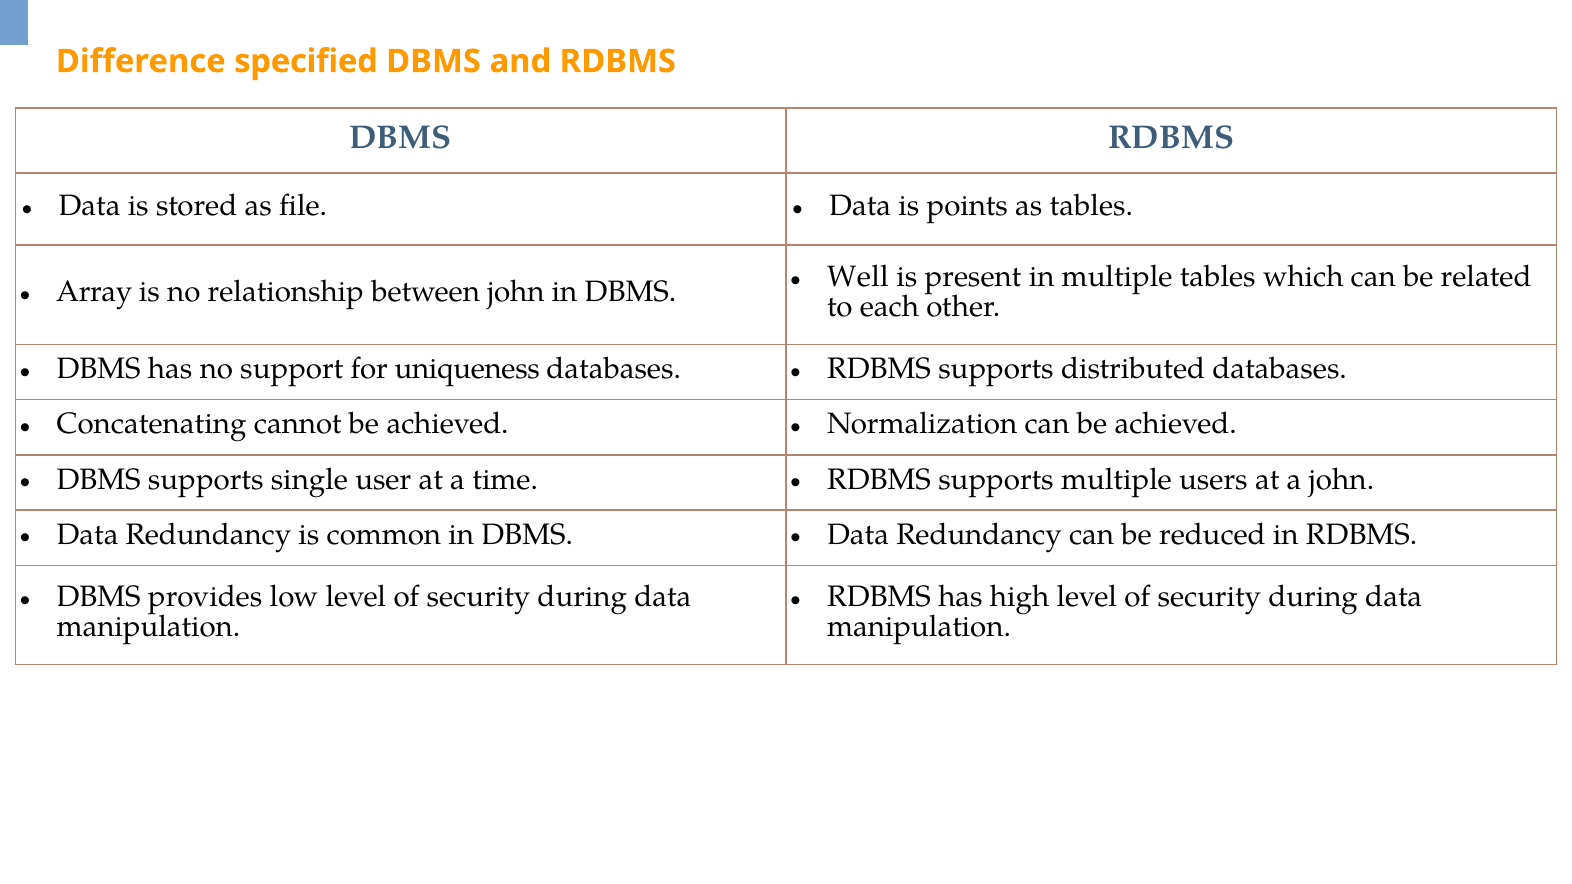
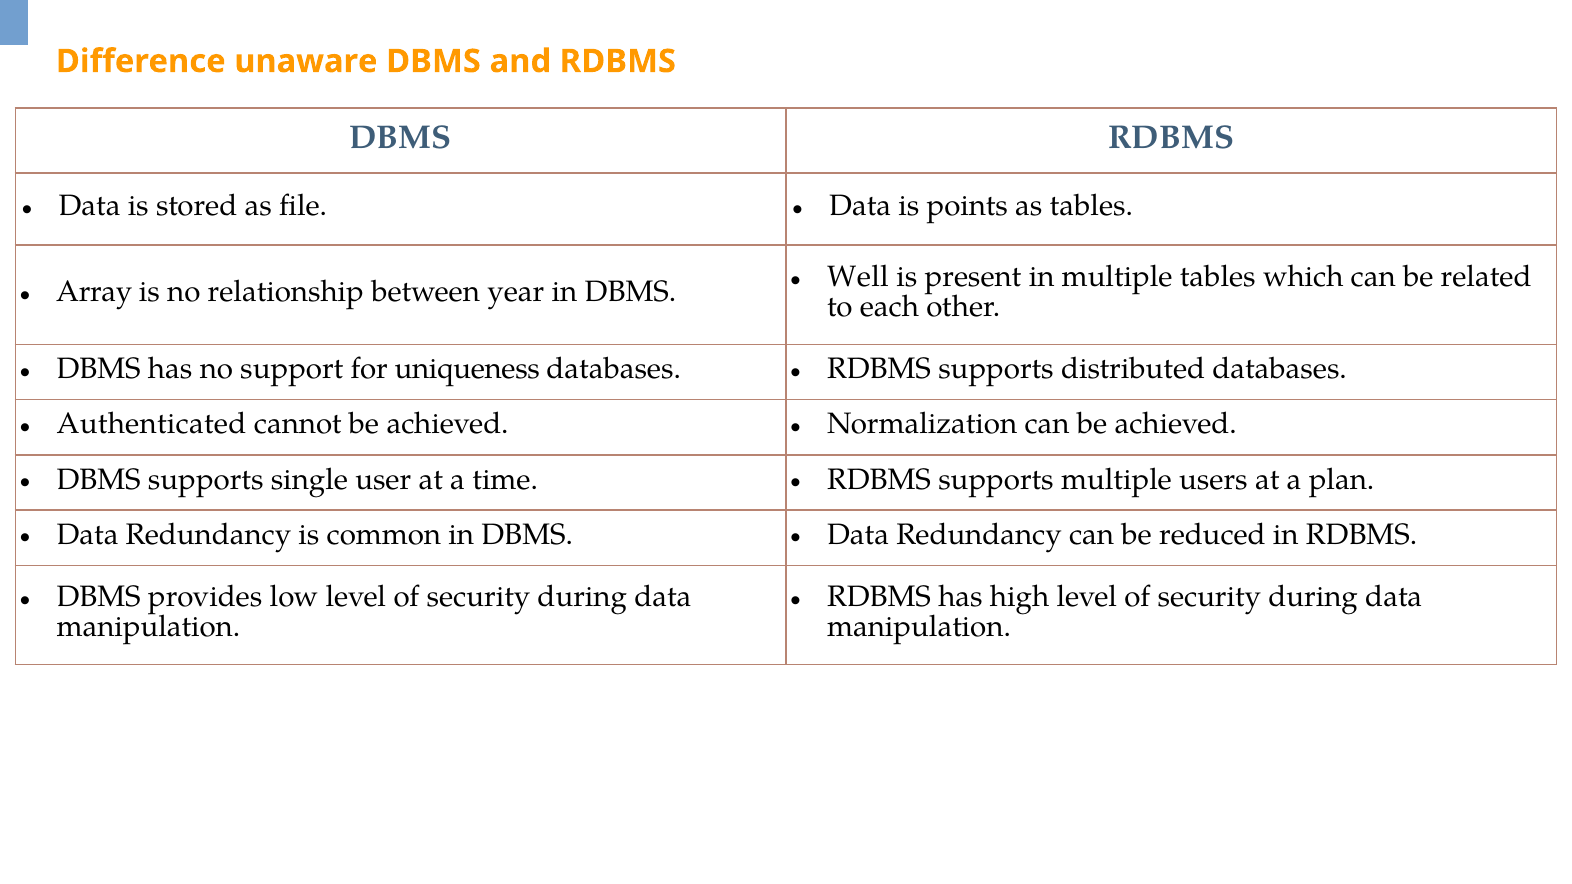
specified: specified -> unaware
between john: john -> year
Concatenating: Concatenating -> Authenticated
a john: john -> plan
